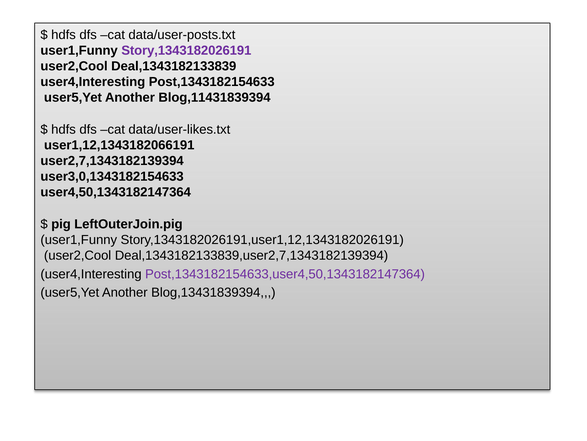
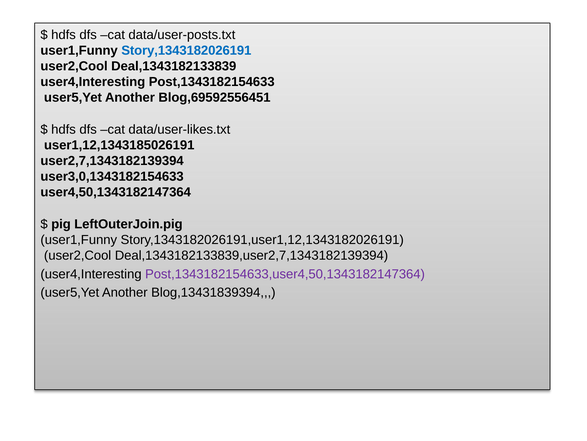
Story,1343182026191 colour: purple -> blue
Blog,11431839394: Blog,11431839394 -> Blog,69592556451
user1,12,1343182066191: user1,12,1343182066191 -> user1,12,1343185026191
